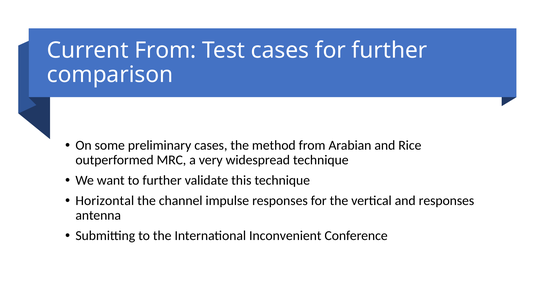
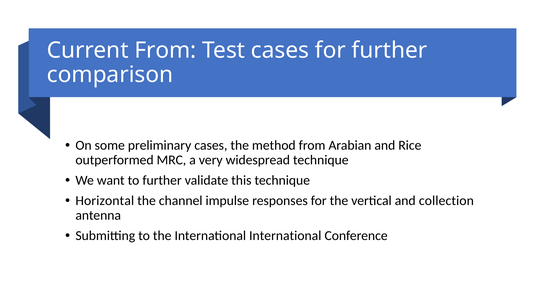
and responses: responses -> collection
International Inconvenient: Inconvenient -> International
